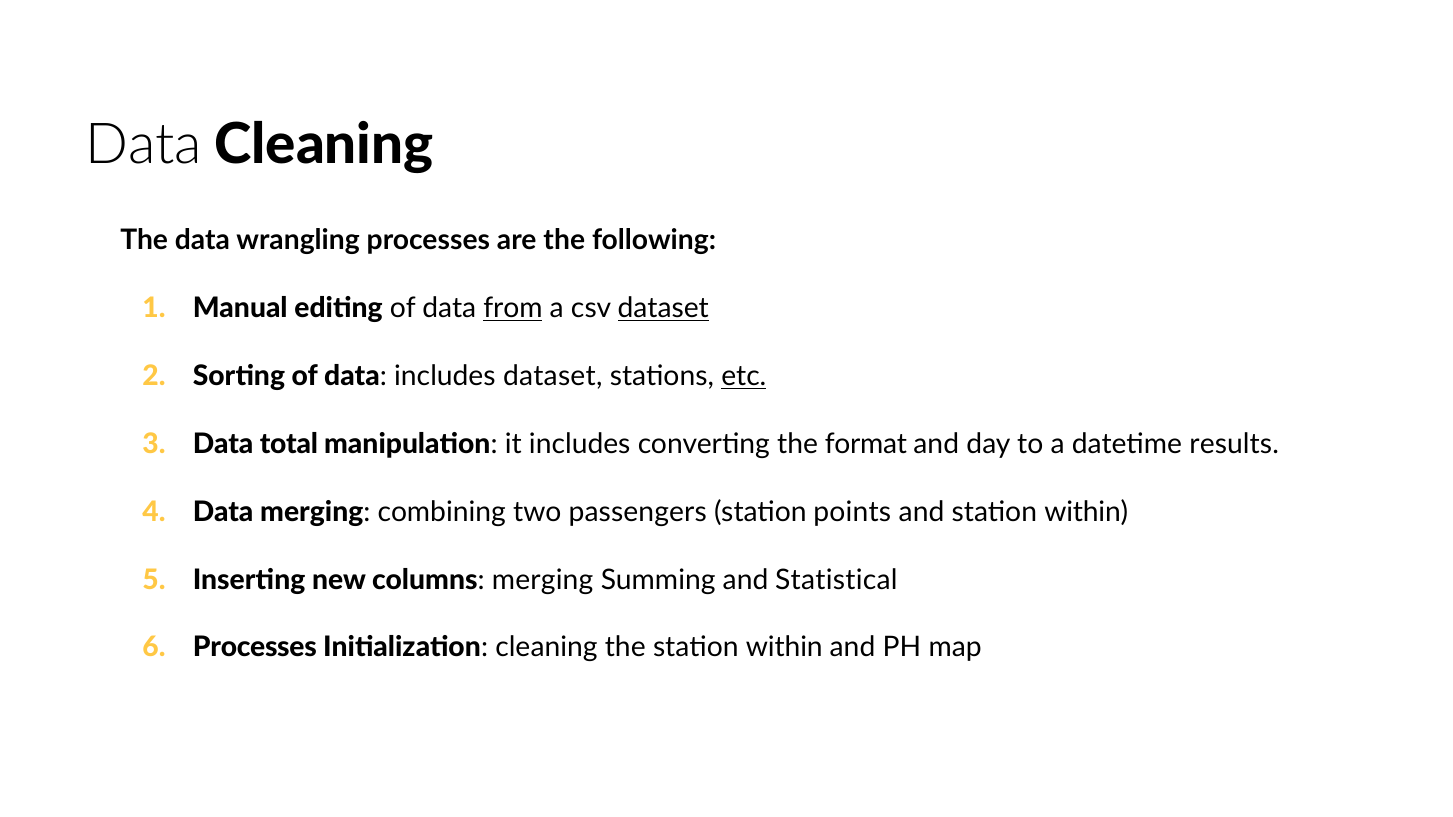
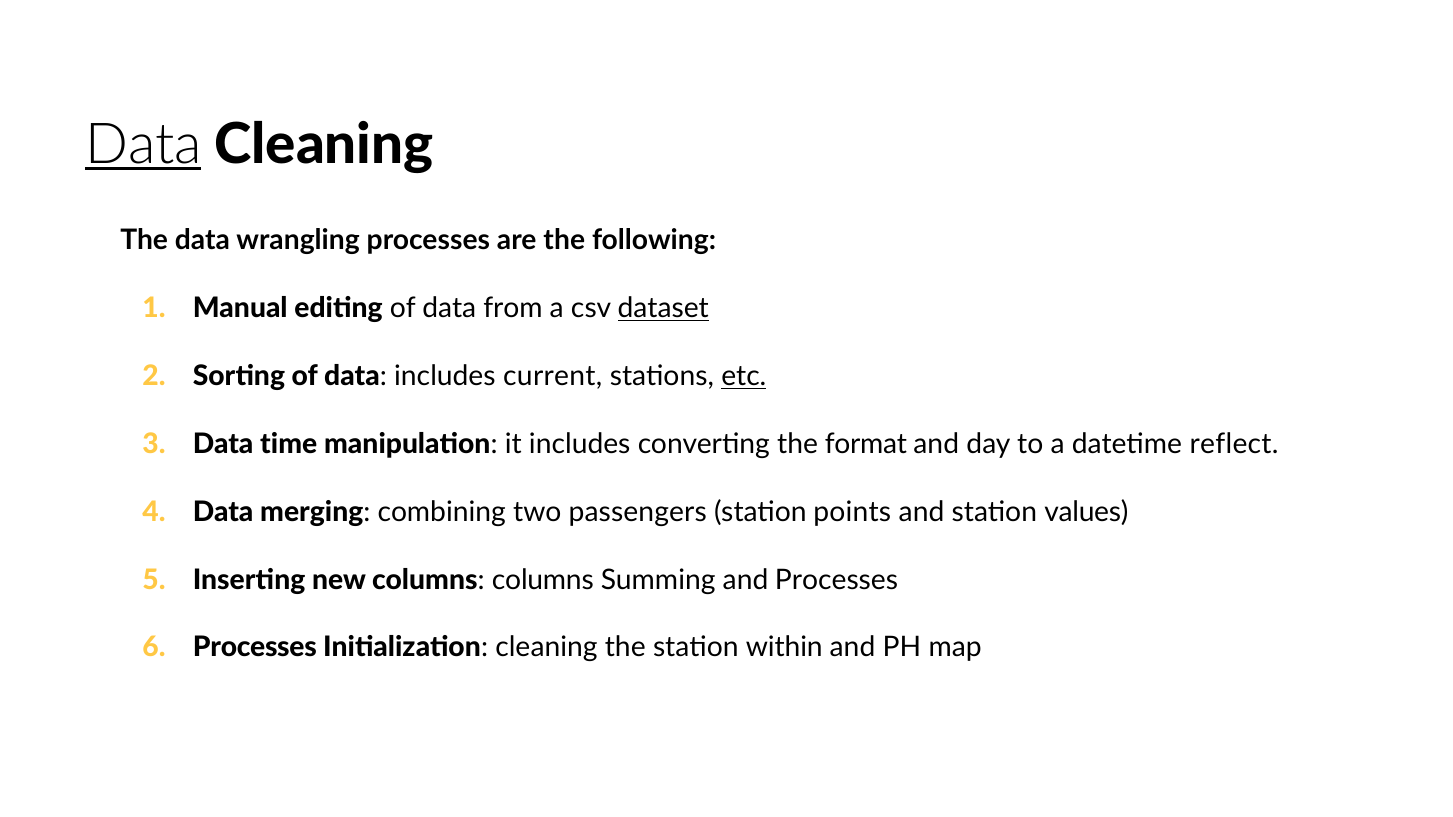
Data at (143, 144) underline: none -> present
from underline: present -> none
includes dataset: dataset -> current
total: total -> time
results: results -> reflect
and station within: within -> values
columns merging: merging -> columns
and Statistical: Statistical -> Processes
